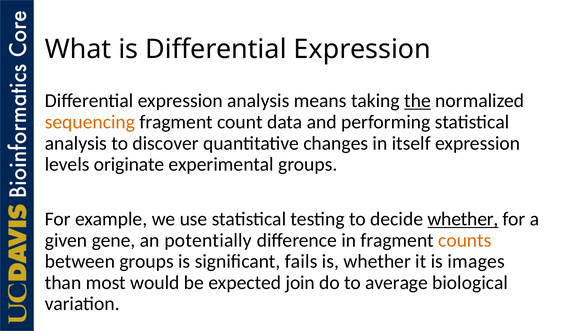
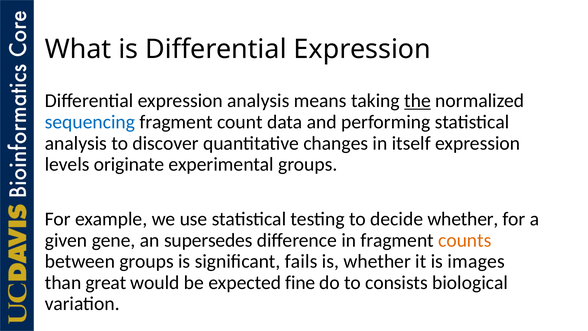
sequencing colour: orange -> blue
whether at (463, 219) underline: present -> none
potentially: potentially -> supersedes
most: most -> great
join: join -> fine
average: average -> consists
